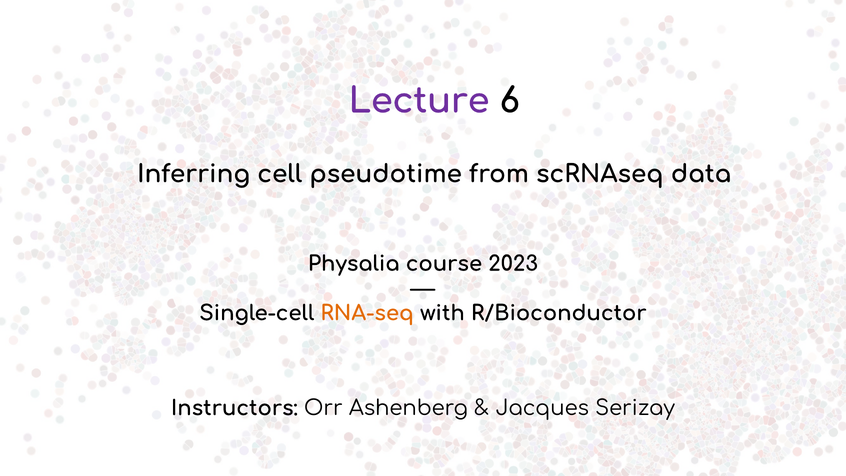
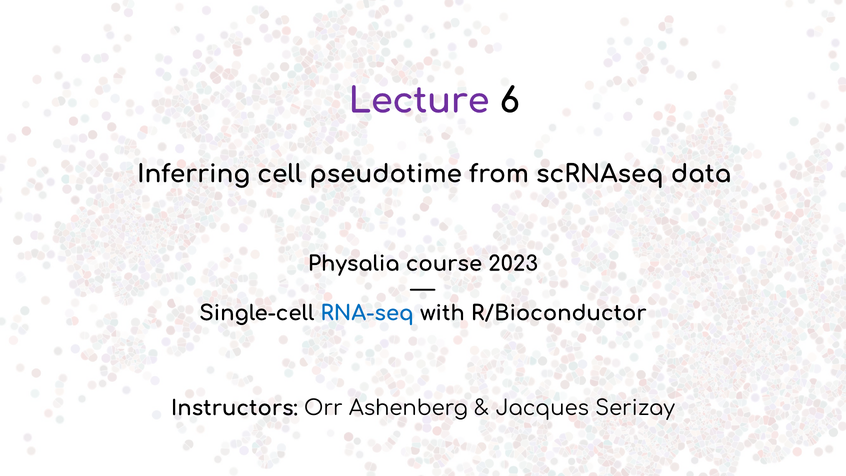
RNA-seq colour: orange -> blue
